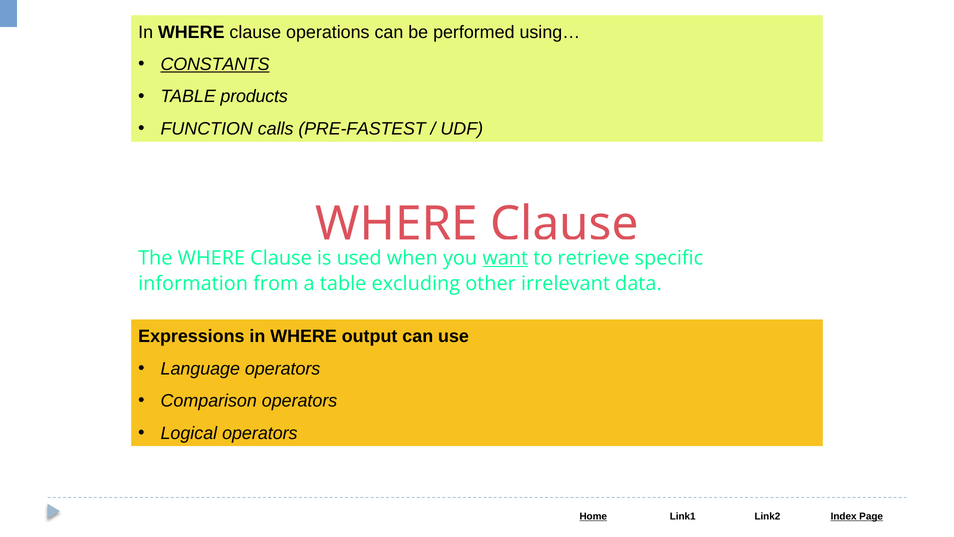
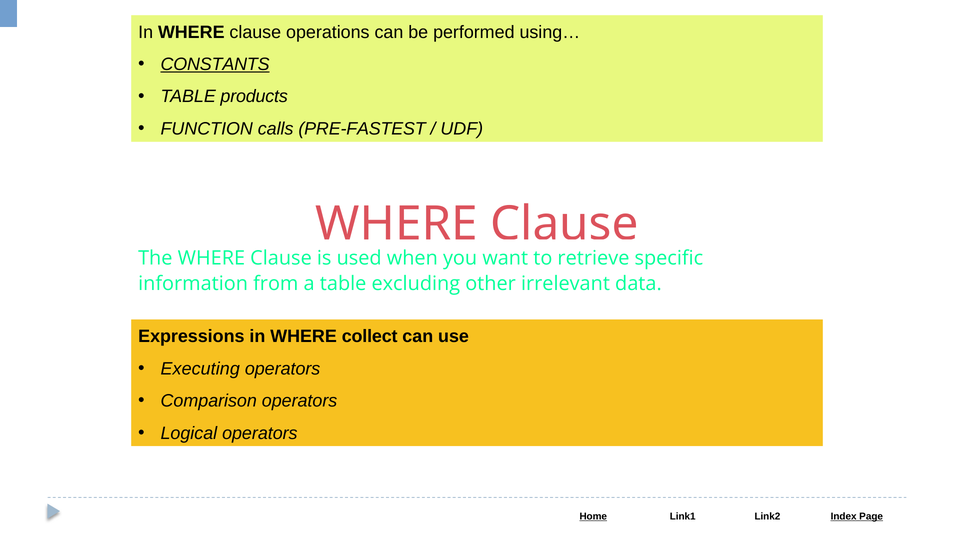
want underline: present -> none
output: output -> collect
Language: Language -> Executing
